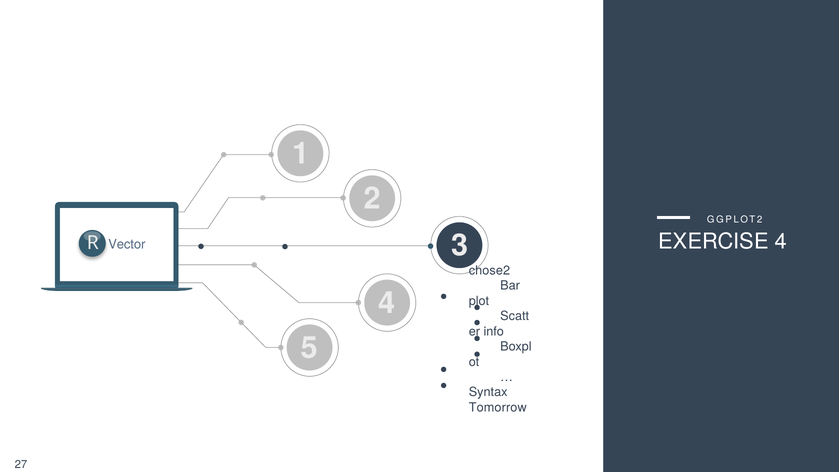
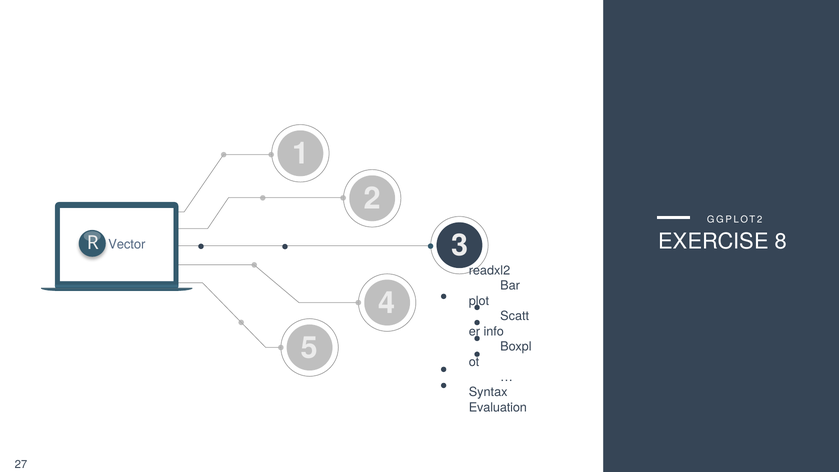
EXERCISE 4: 4 -> 8
chose2: chose2 -> readxl2
Tomorrow: Tomorrow -> Evaluation
